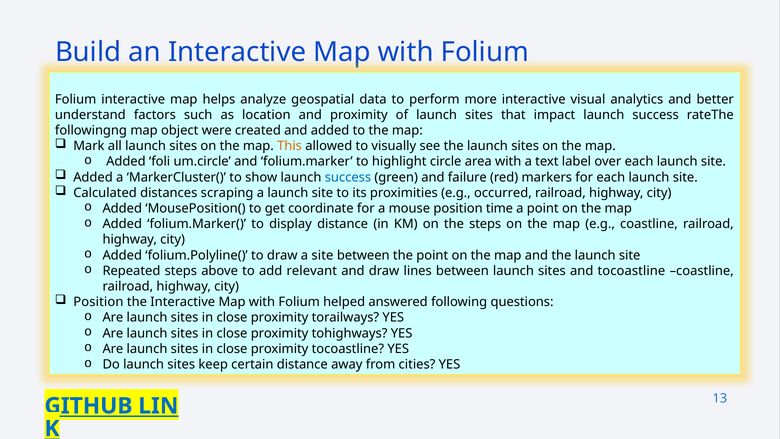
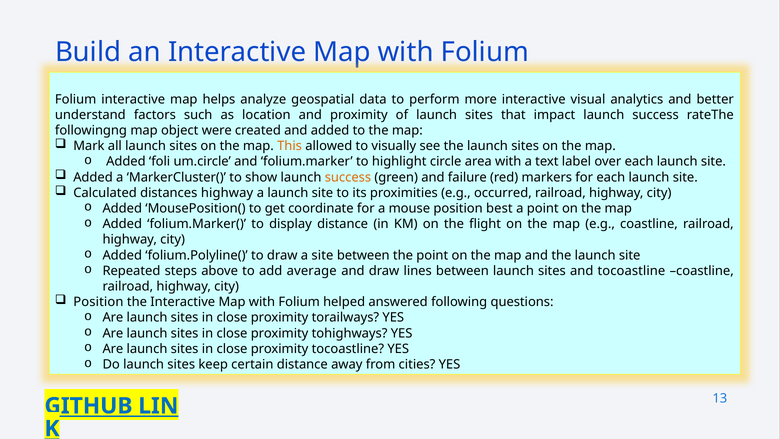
success at (348, 177) colour: blue -> orange
distances scraping: scraping -> highway
time: time -> best
the steps: steps -> flight
relevant: relevant -> average
